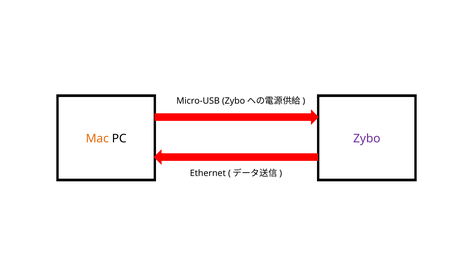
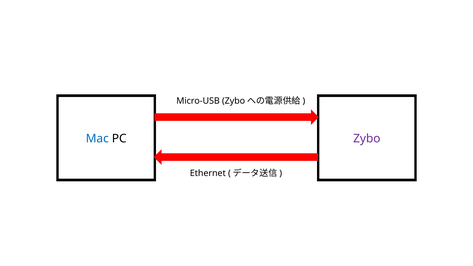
Mac colour: orange -> blue
